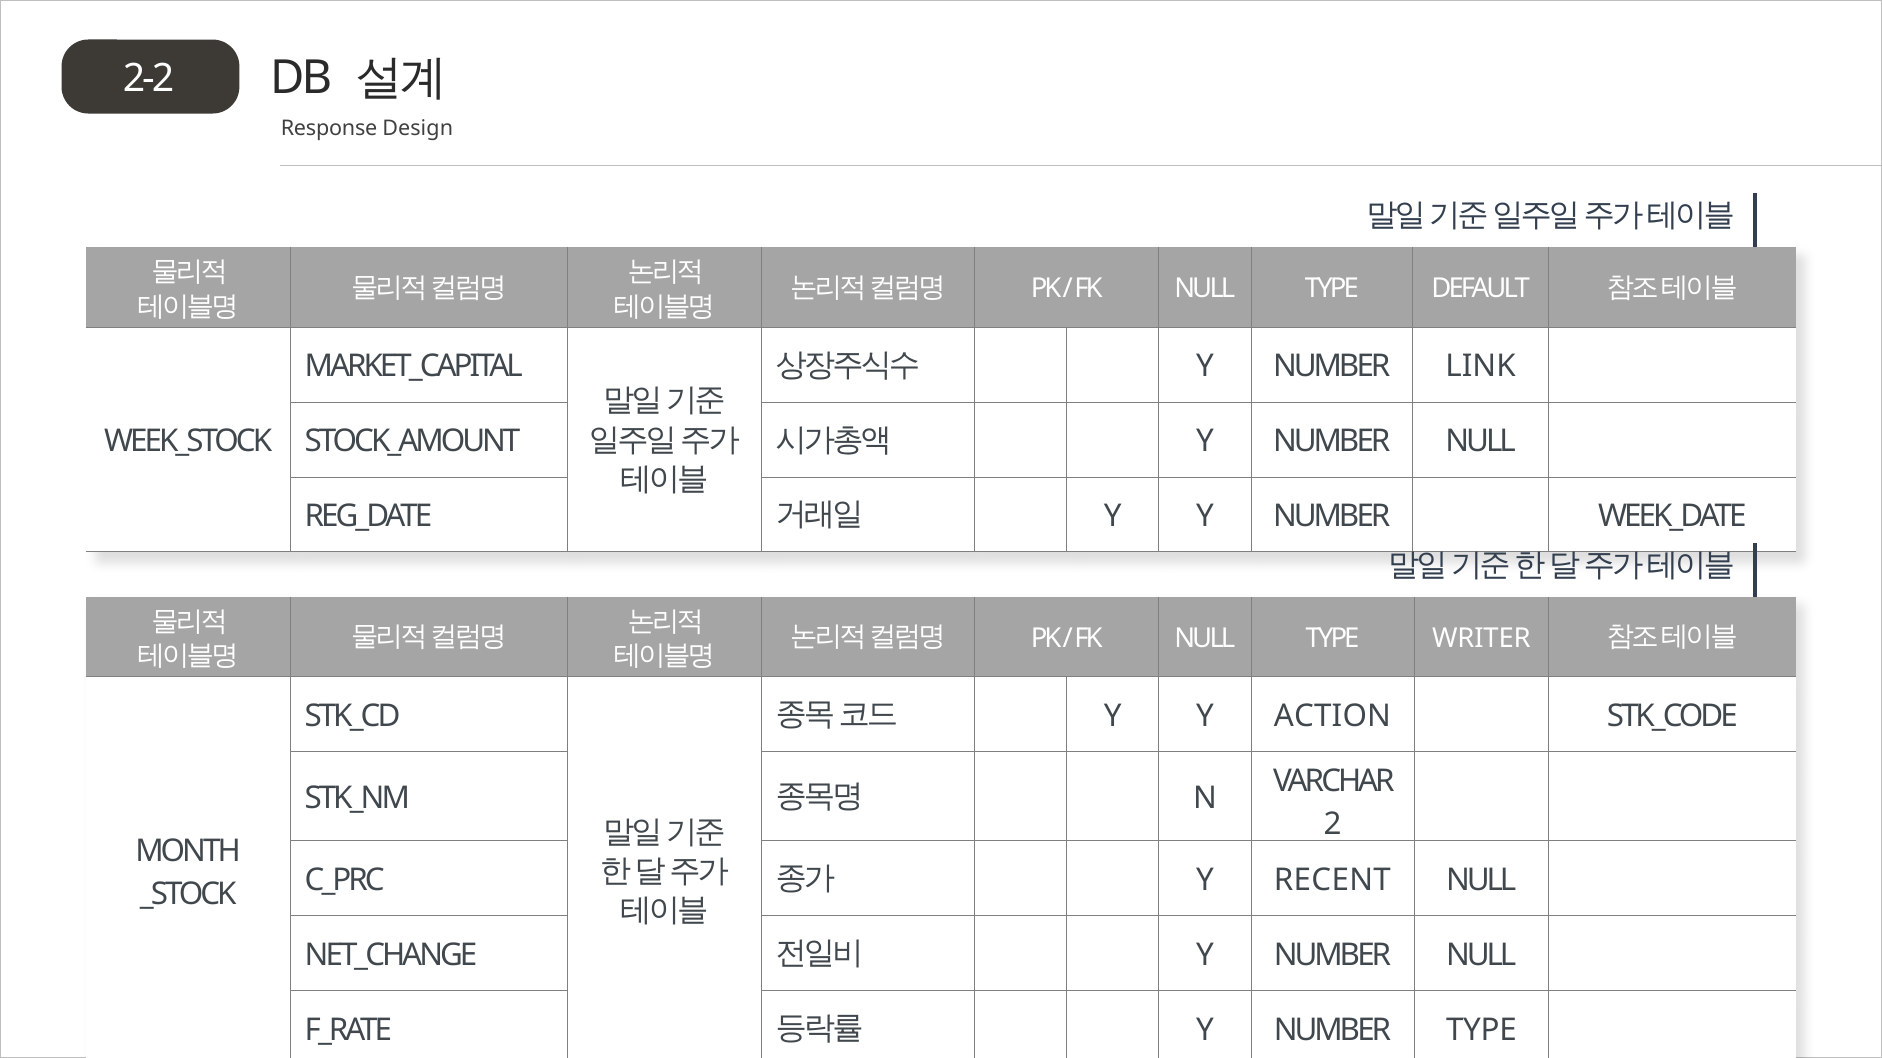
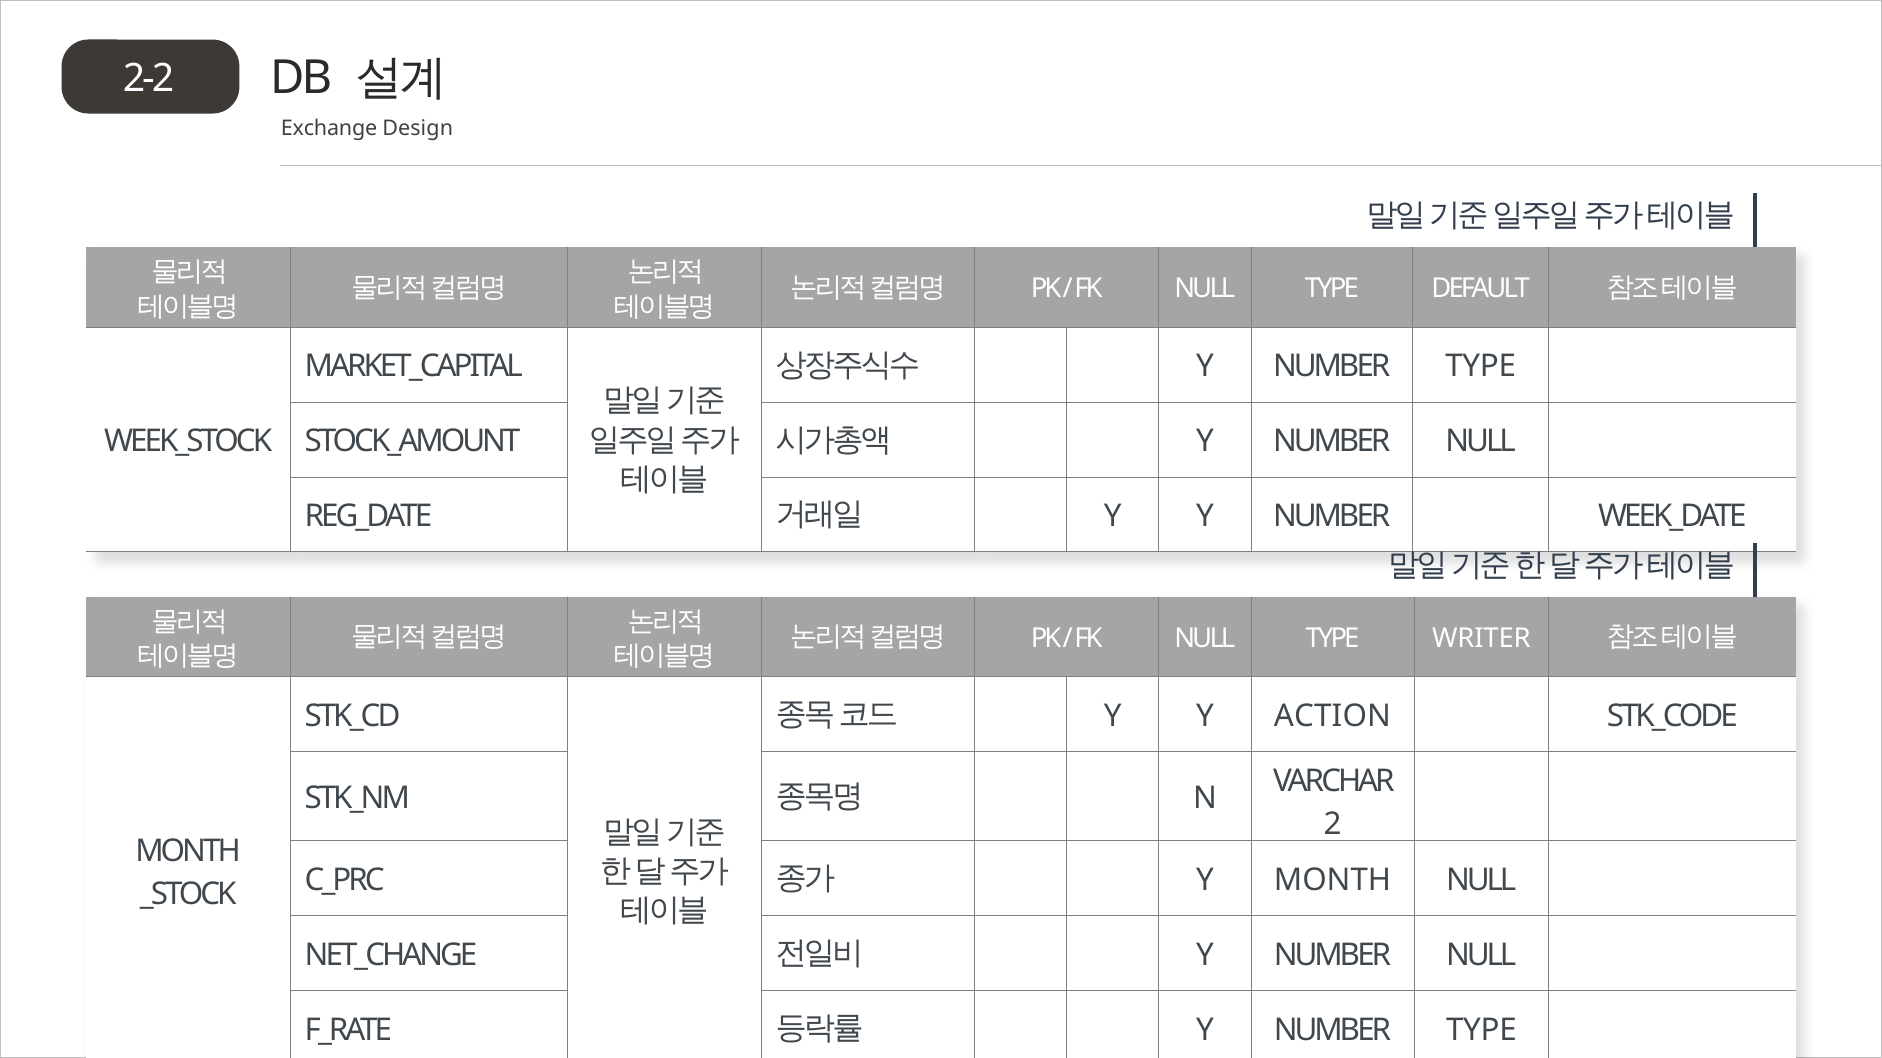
Response: Response -> Exchange
LINK at (1481, 367): LINK -> TYPE
Y RECENT: RECENT -> MONTH
